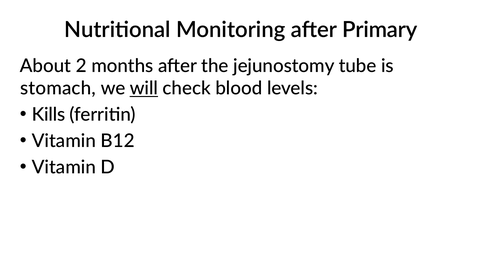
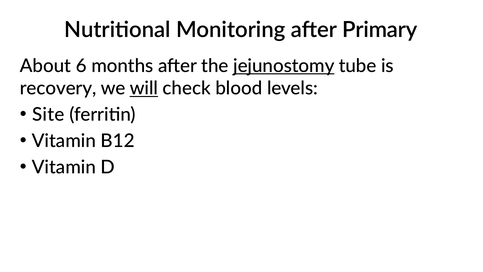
2: 2 -> 6
jejunostomy underline: none -> present
stomach: stomach -> recovery
Kills: Kills -> Site
